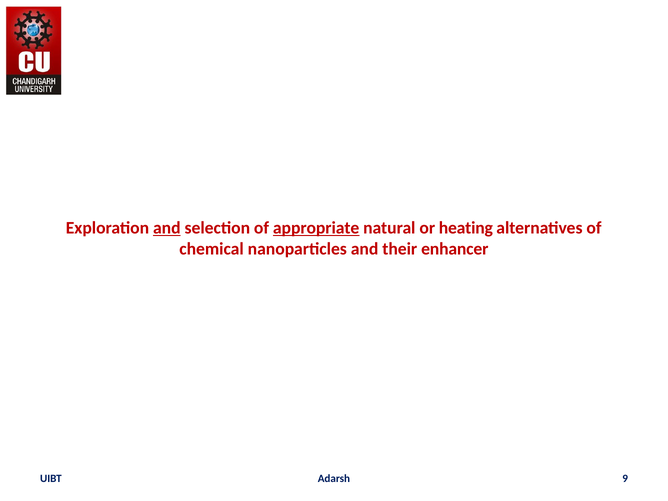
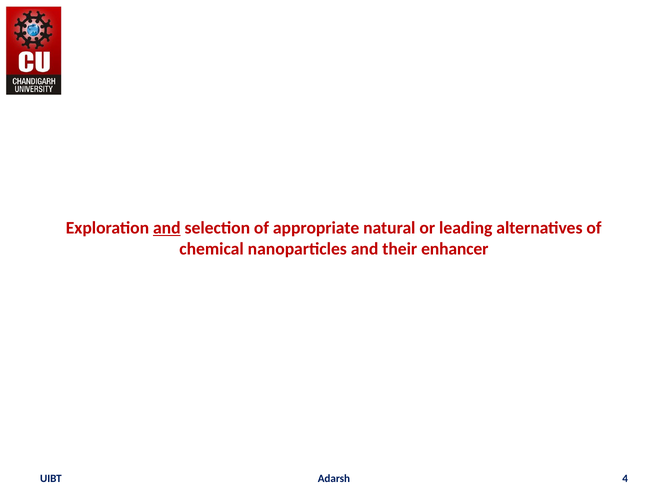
appropriate underline: present -> none
heating: heating -> leading
9: 9 -> 4
